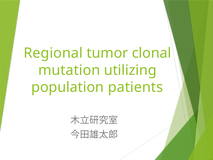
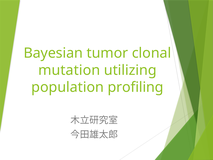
Regional: Regional -> Bayesian
patients: patients -> profiling
